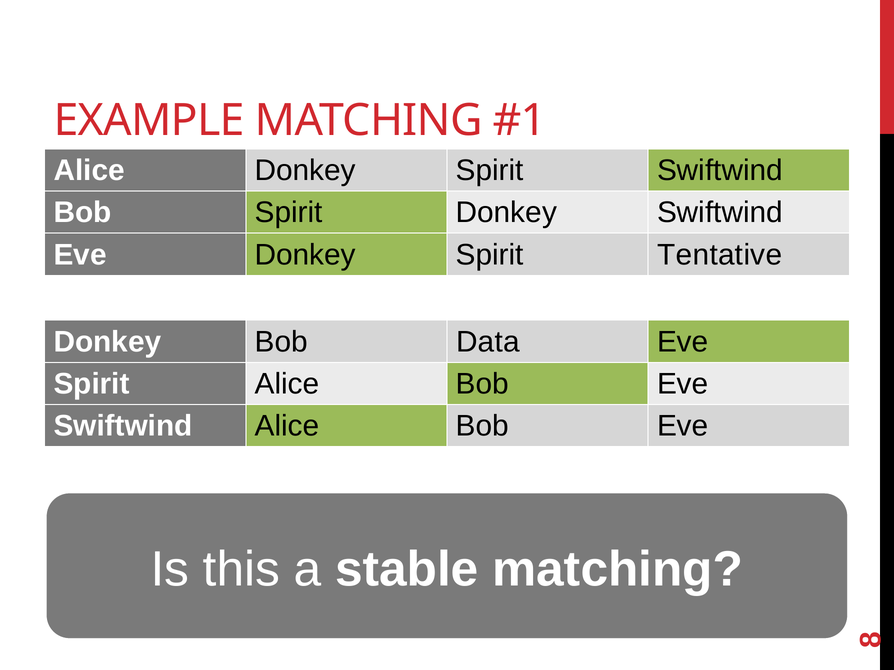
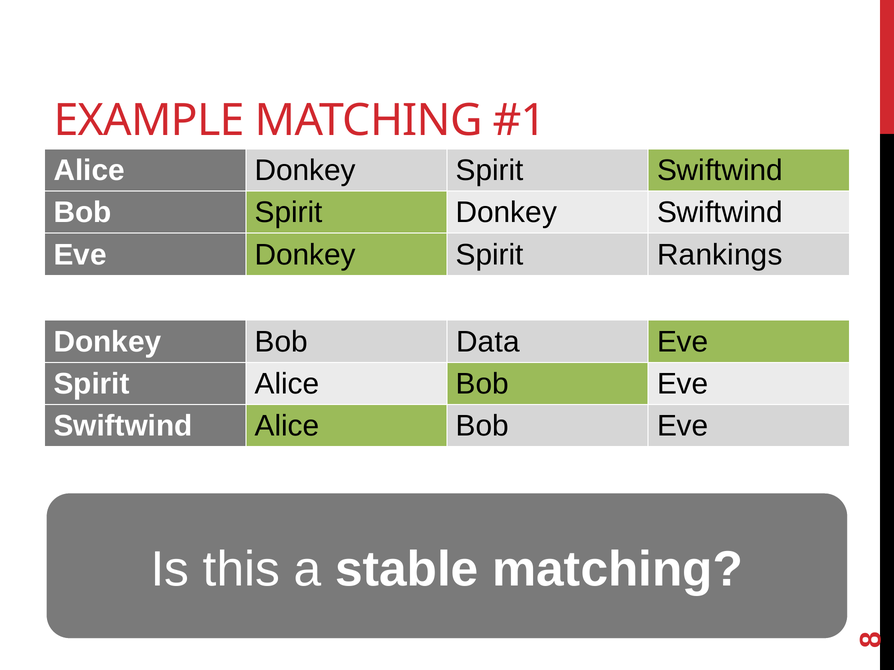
Tentative: Tentative -> Rankings
